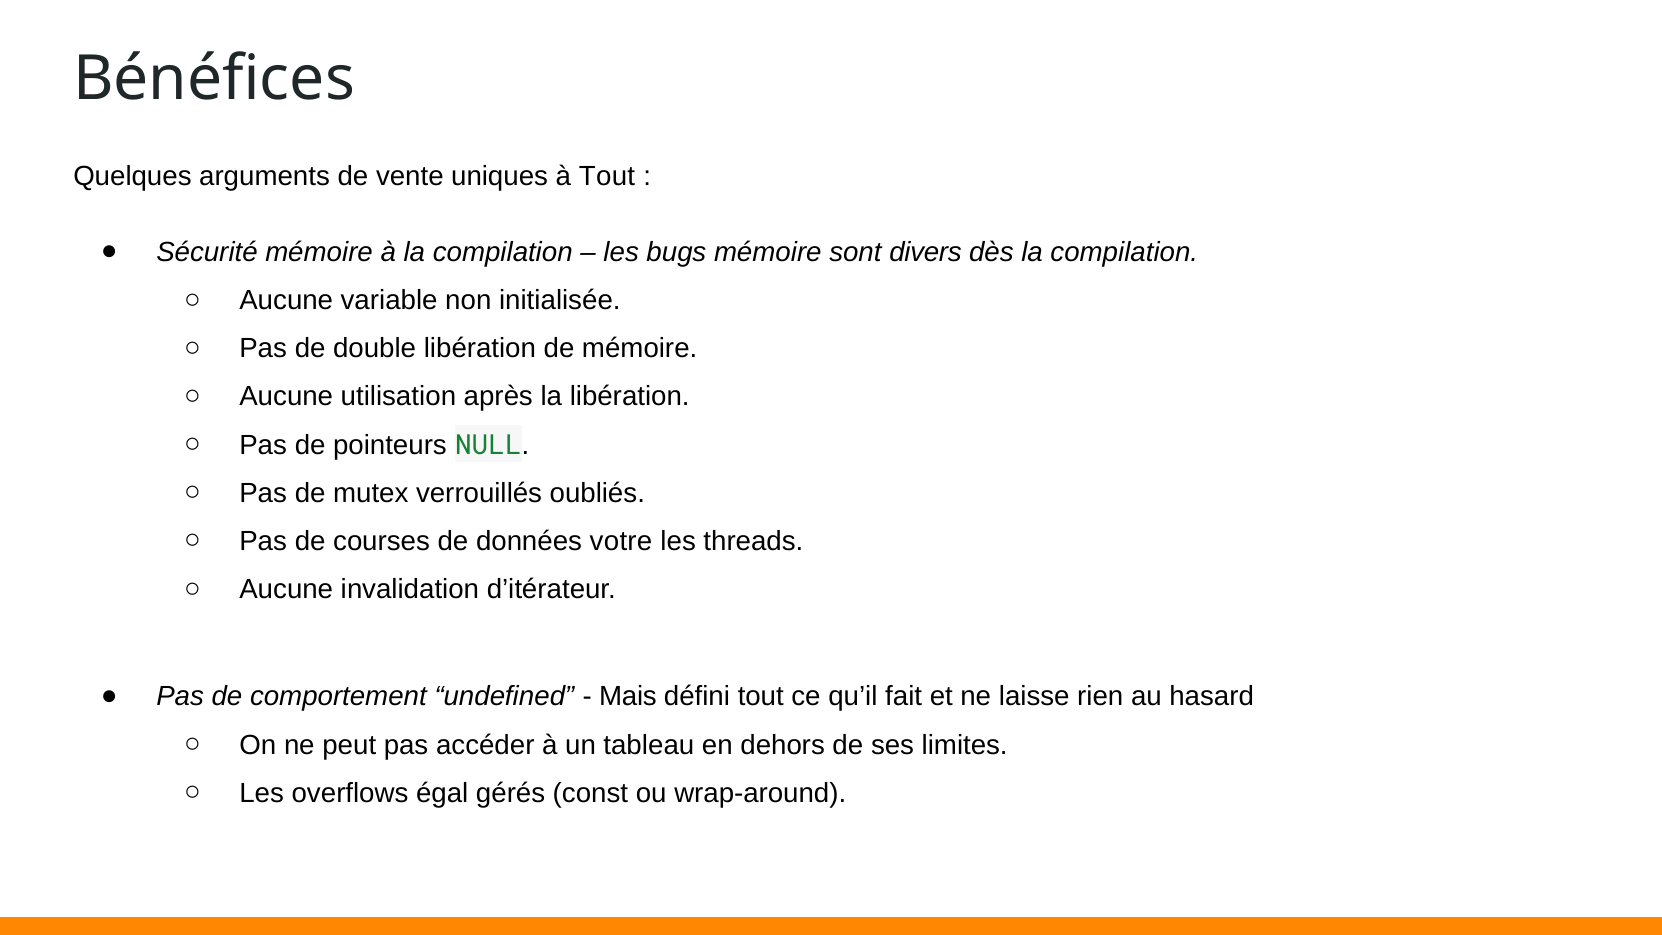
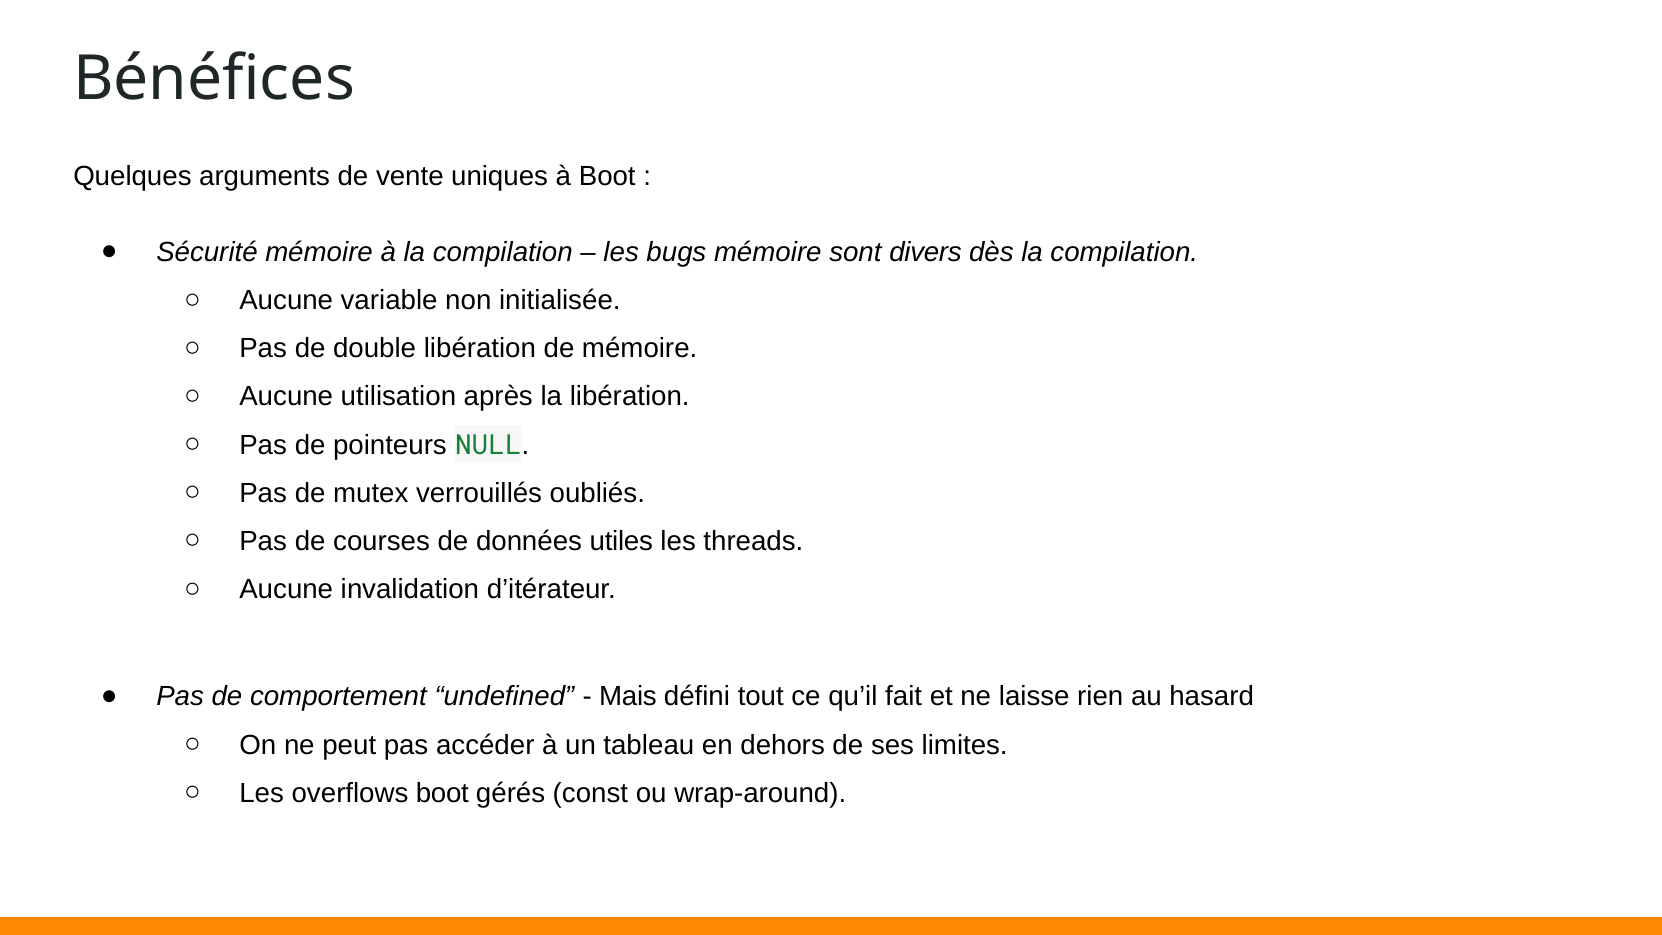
à Tout: Tout -> Boot
votre: votre -> utiles
overflows égal: égal -> boot
